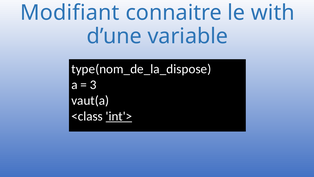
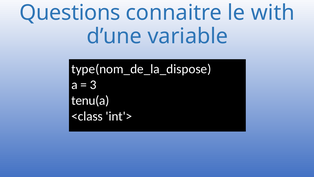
Modifiant: Modifiant -> Questions
vaut(a: vaut(a -> tenu(a
int'> underline: present -> none
